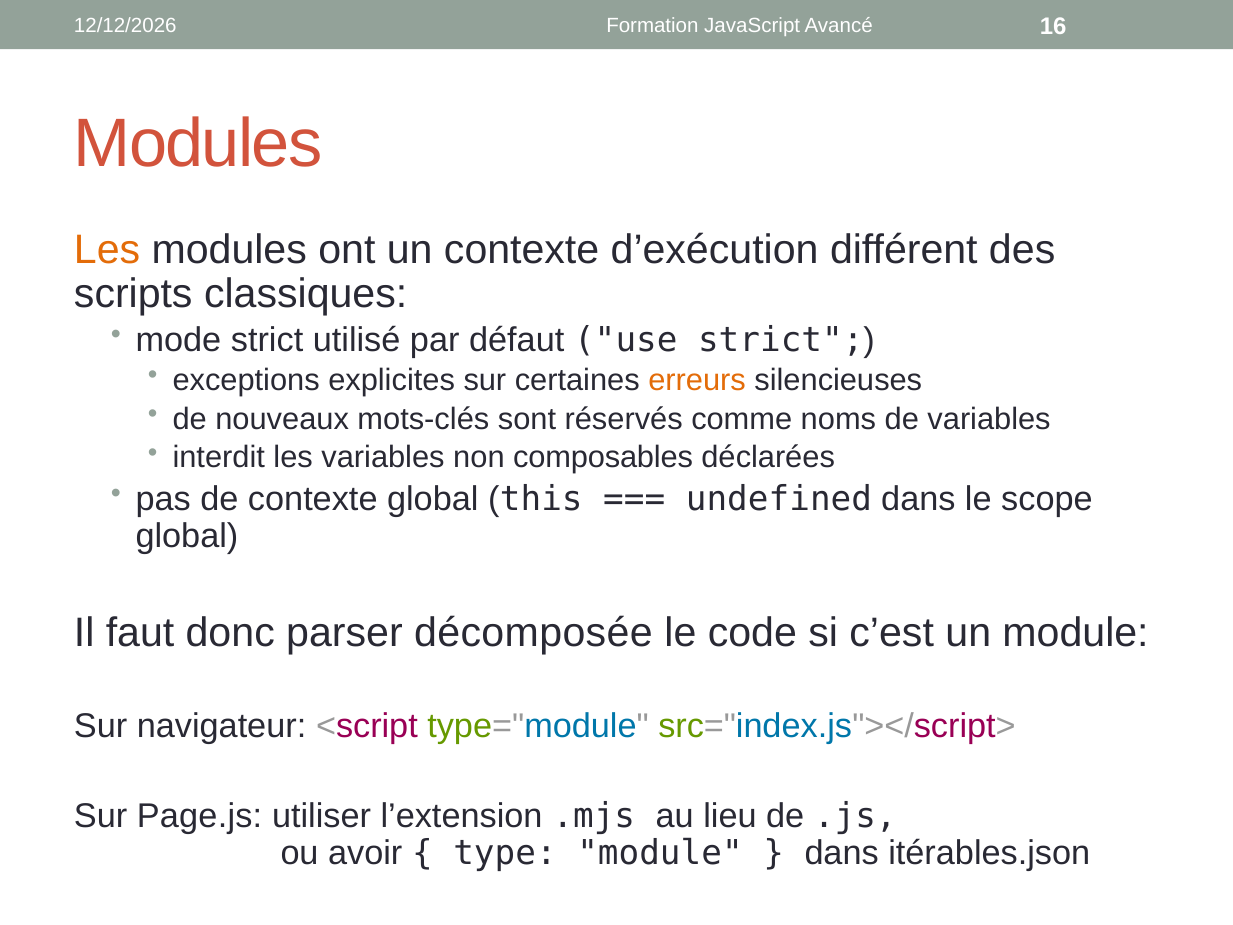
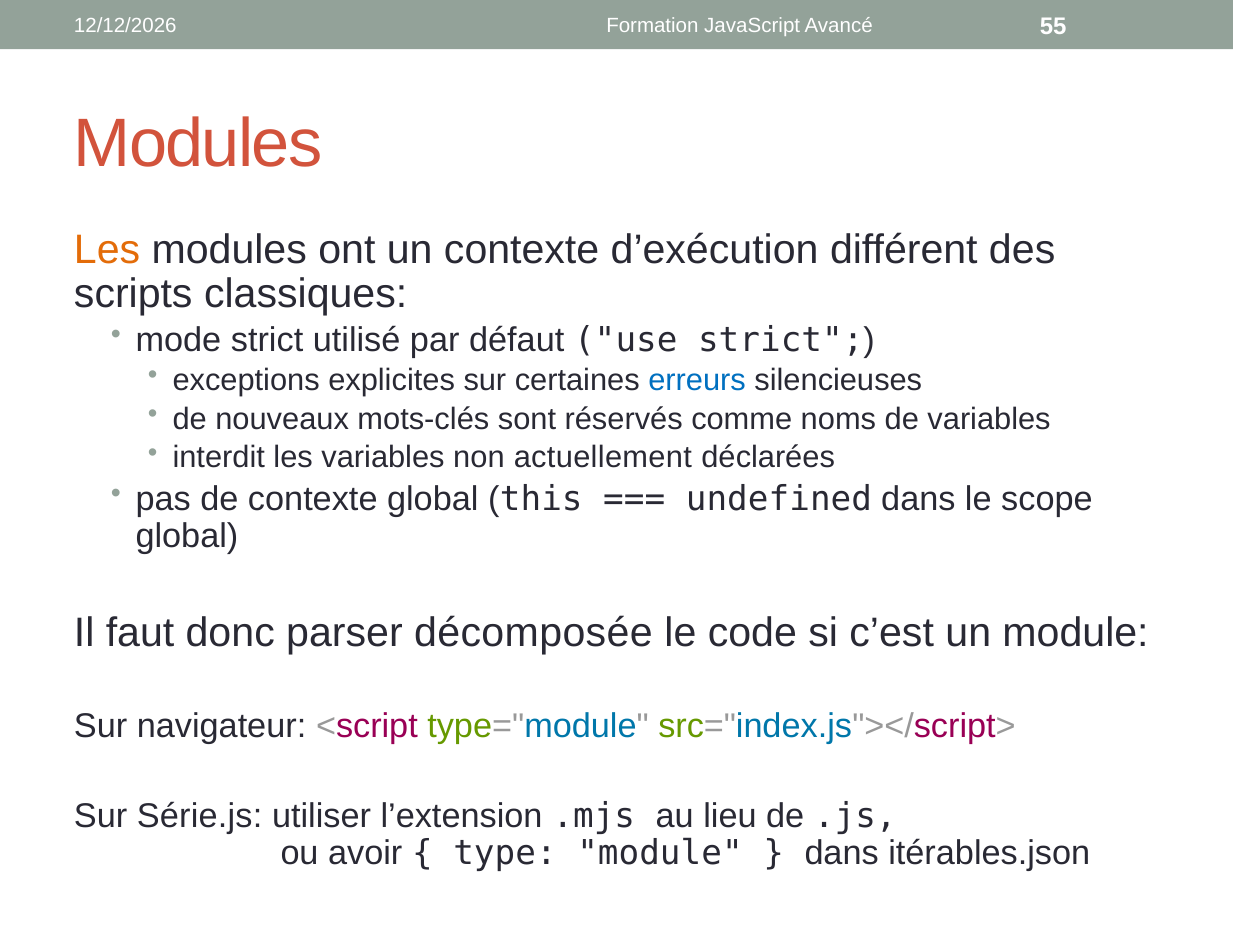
16: 16 -> 55
erreurs colour: orange -> blue
composables: composables -> actuellement
Page.js: Page.js -> Série.js
